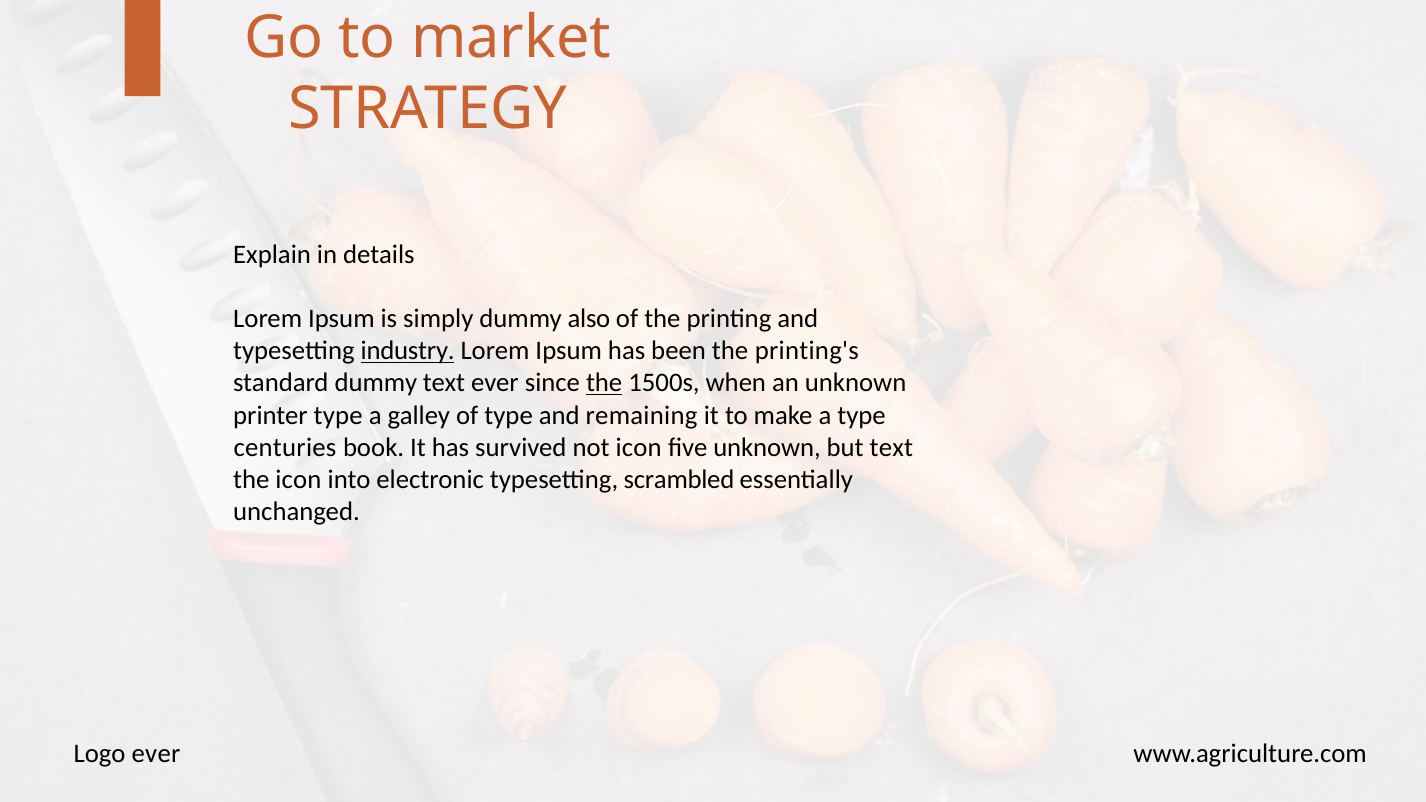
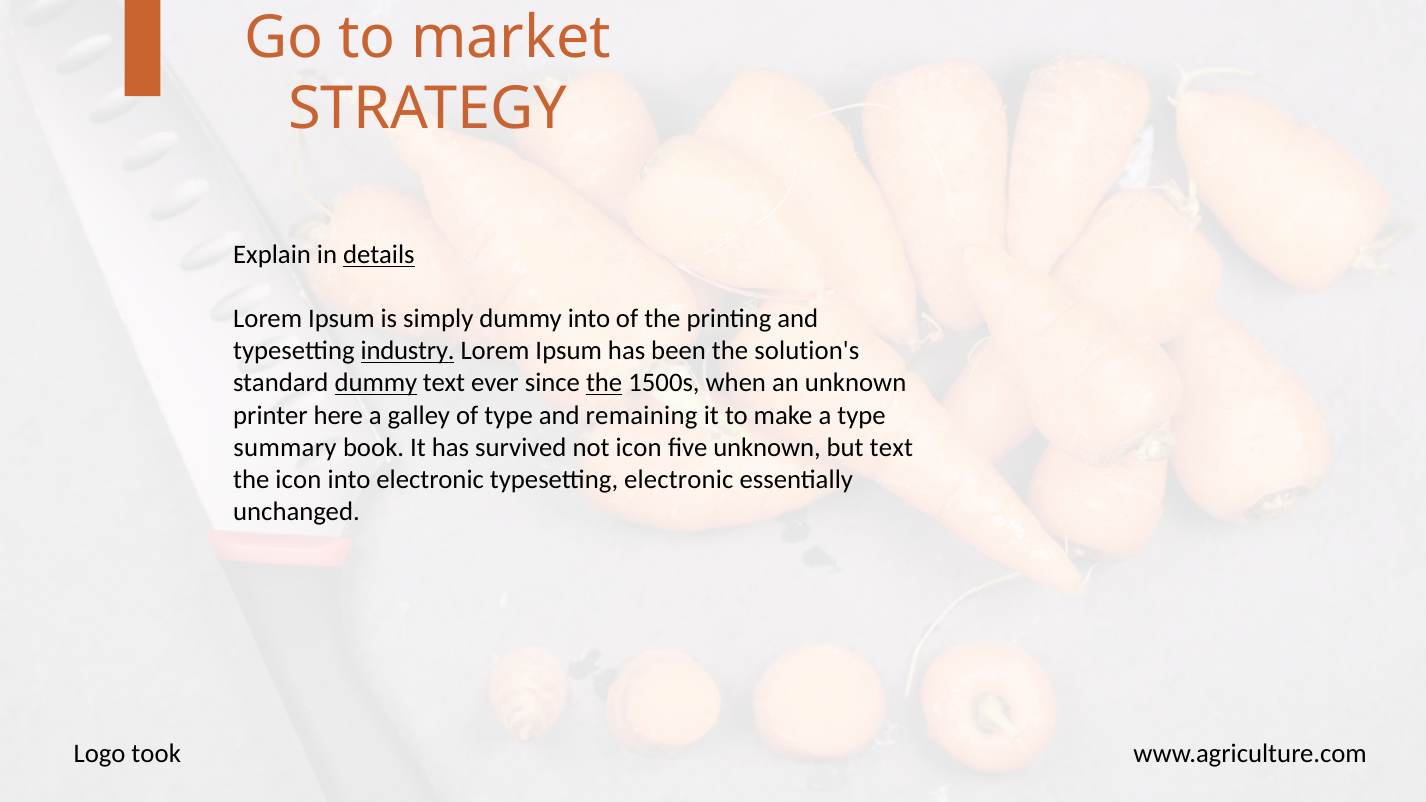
details underline: none -> present
dummy also: also -> into
printing's: printing's -> solution's
dummy at (376, 383) underline: none -> present
printer type: type -> here
centuries: centuries -> summary
typesetting scrambled: scrambled -> electronic
Logo ever: ever -> took
